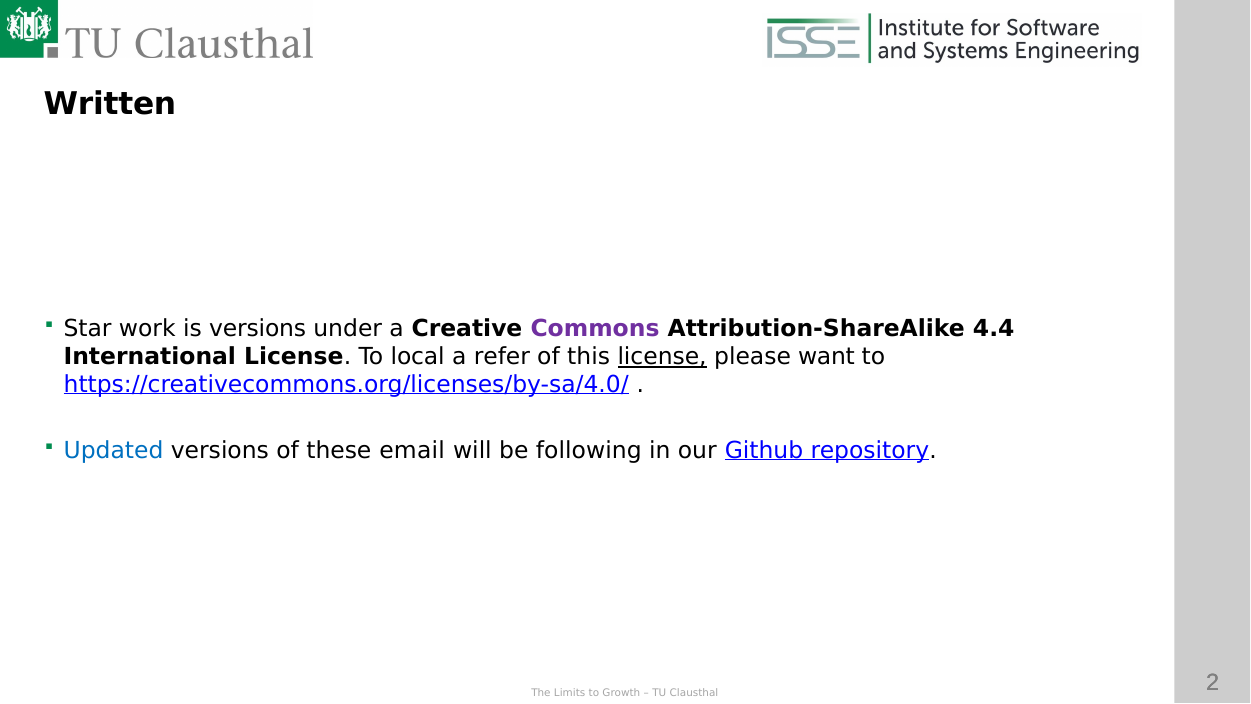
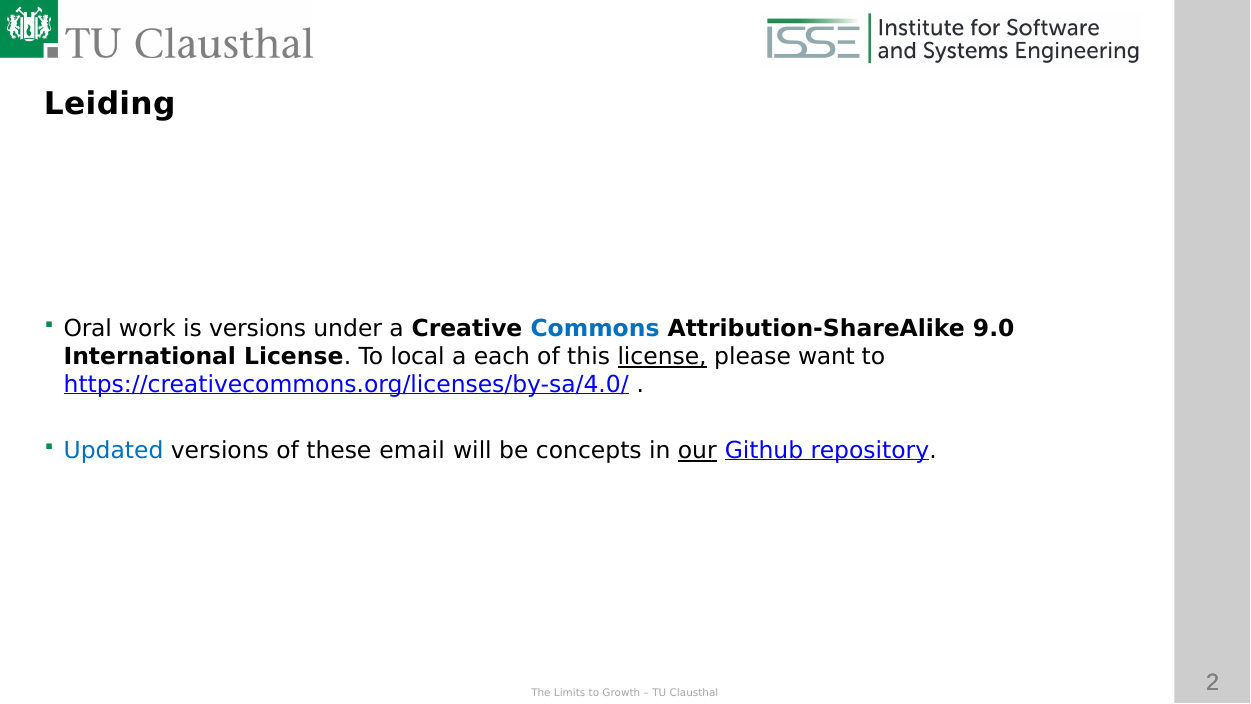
Written: Written -> Leiding
Star: Star -> Oral
Commons colour: purple -> blue
4.4: 4.4 -> 9.0
refer: refer -> each
following: following -> concepts
our underline: none -> present
